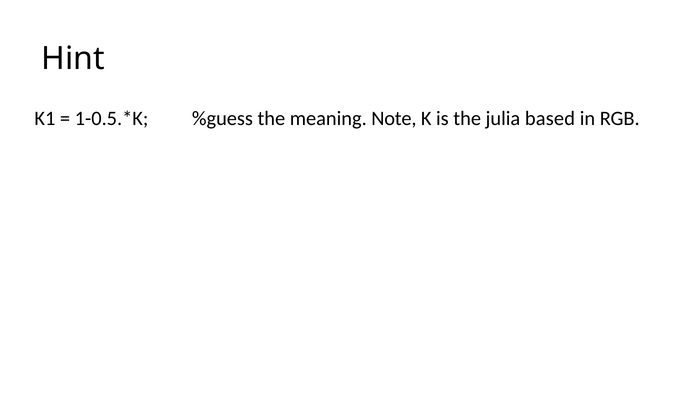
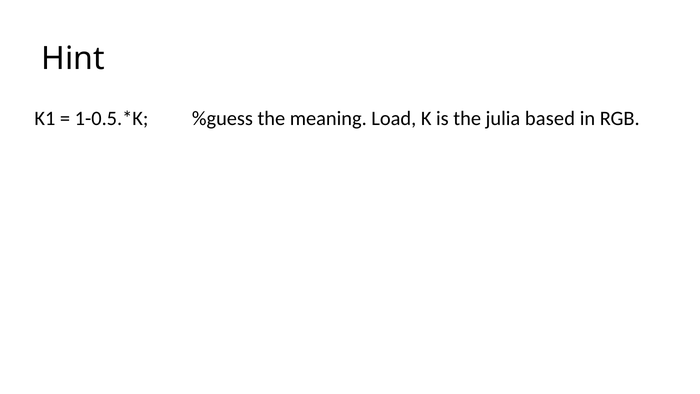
Note: Note -> Load
